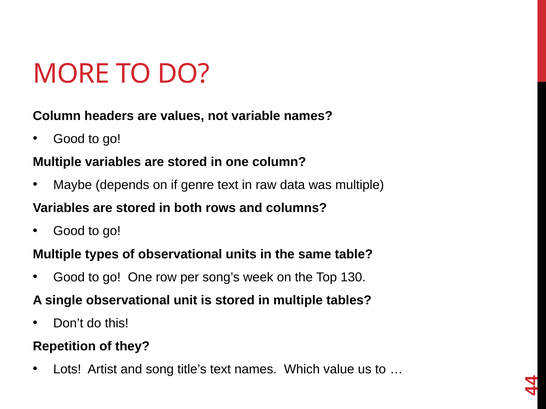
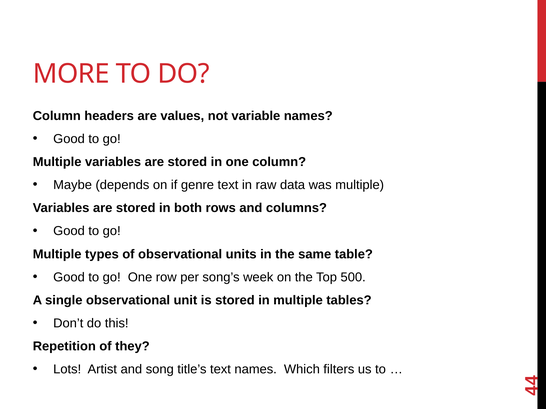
130: 130 -> 500
value: value -> filters
